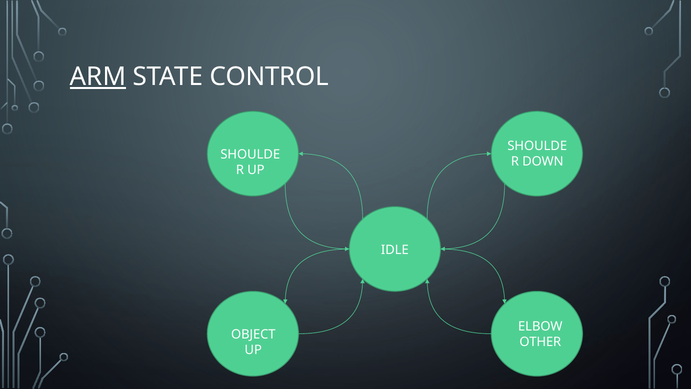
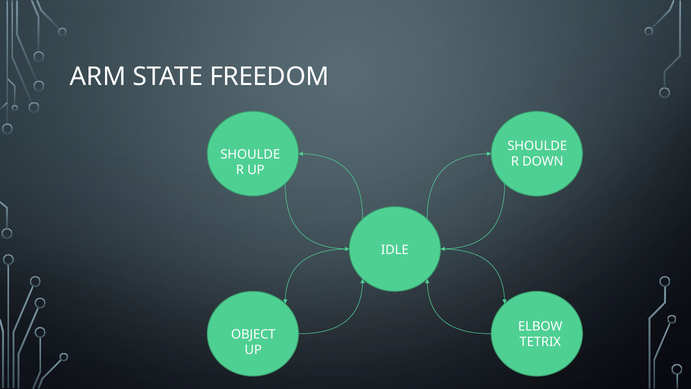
ARM underline: present -> none
CONTROL: CONTROL -> FREEDOM
OTHER: OTHER -> TETRIX
